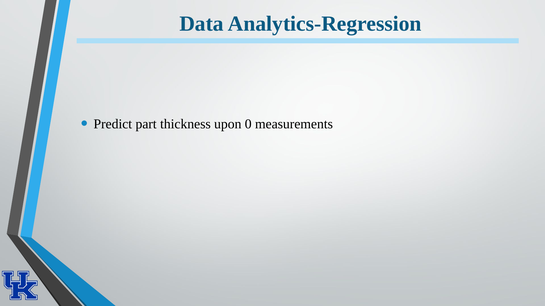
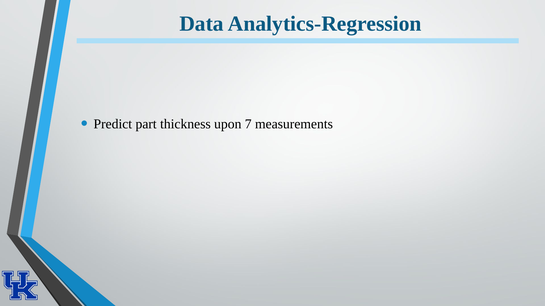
0: 0 -> 7
